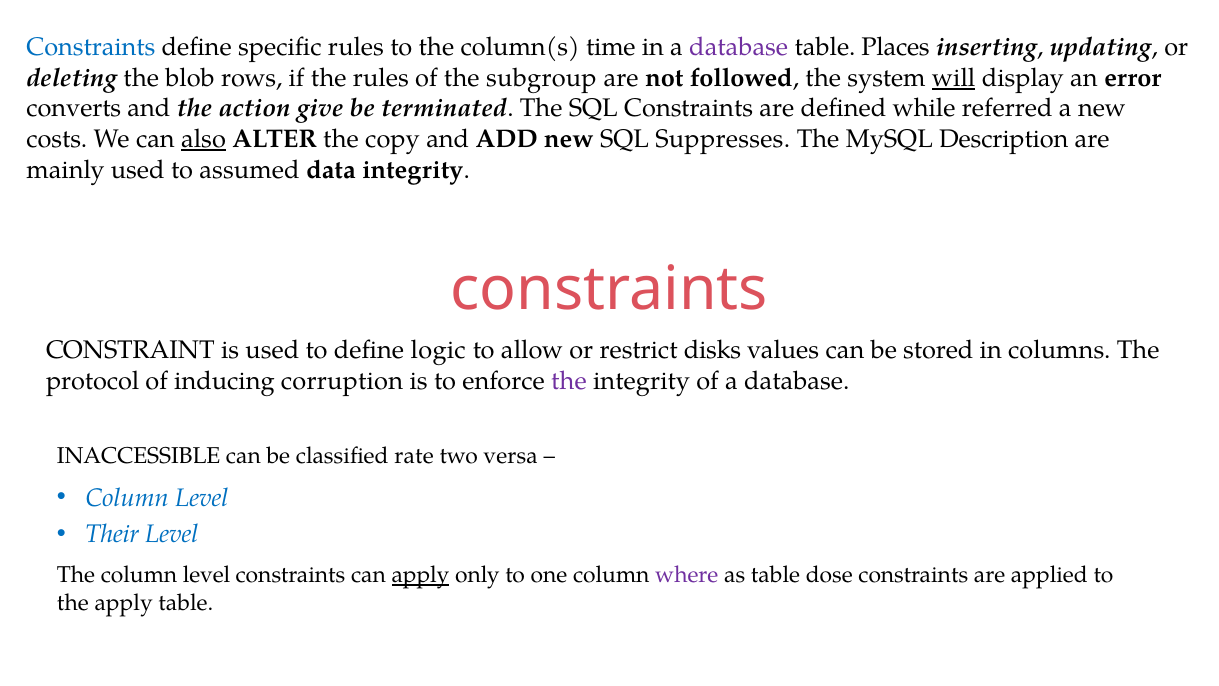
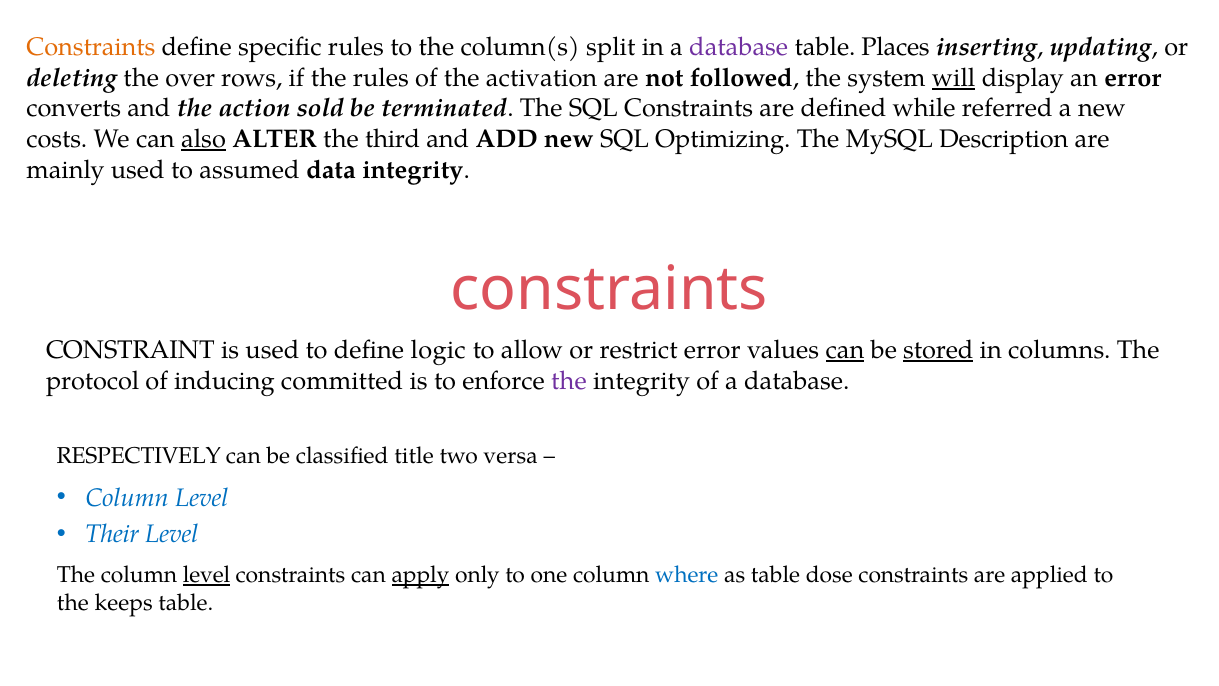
Constraints at (91, 48) colour: blue -> orange
time: time -> split
blob: blob -> over
subgroup: subgroup -> activation
give: give -> sold
copy: copy -> third
Suppresses: Suppresses -> Optimizing
restrict disks: disks -> error
can at (845, 350) underline: none -> present
stored underline: none -> present
corruption: corruption -> committed
INACCESSIBLE: INACCESSIBLE -> RESPECTIVELY
rate: rate -> title
level at (207, 575) underline: none -> present
where colour: purple -> blue
the apply: apply -> keeps
